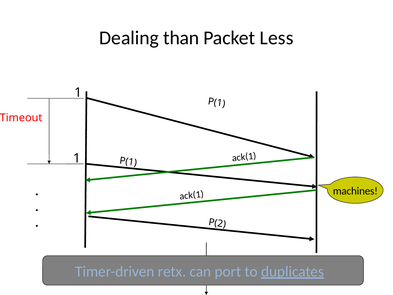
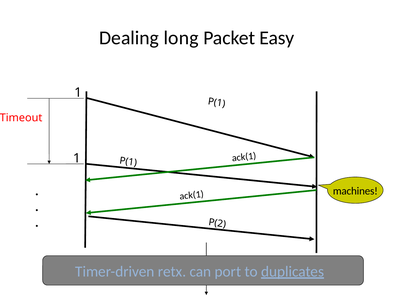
than: than -> long
Less: Less -> Easy
